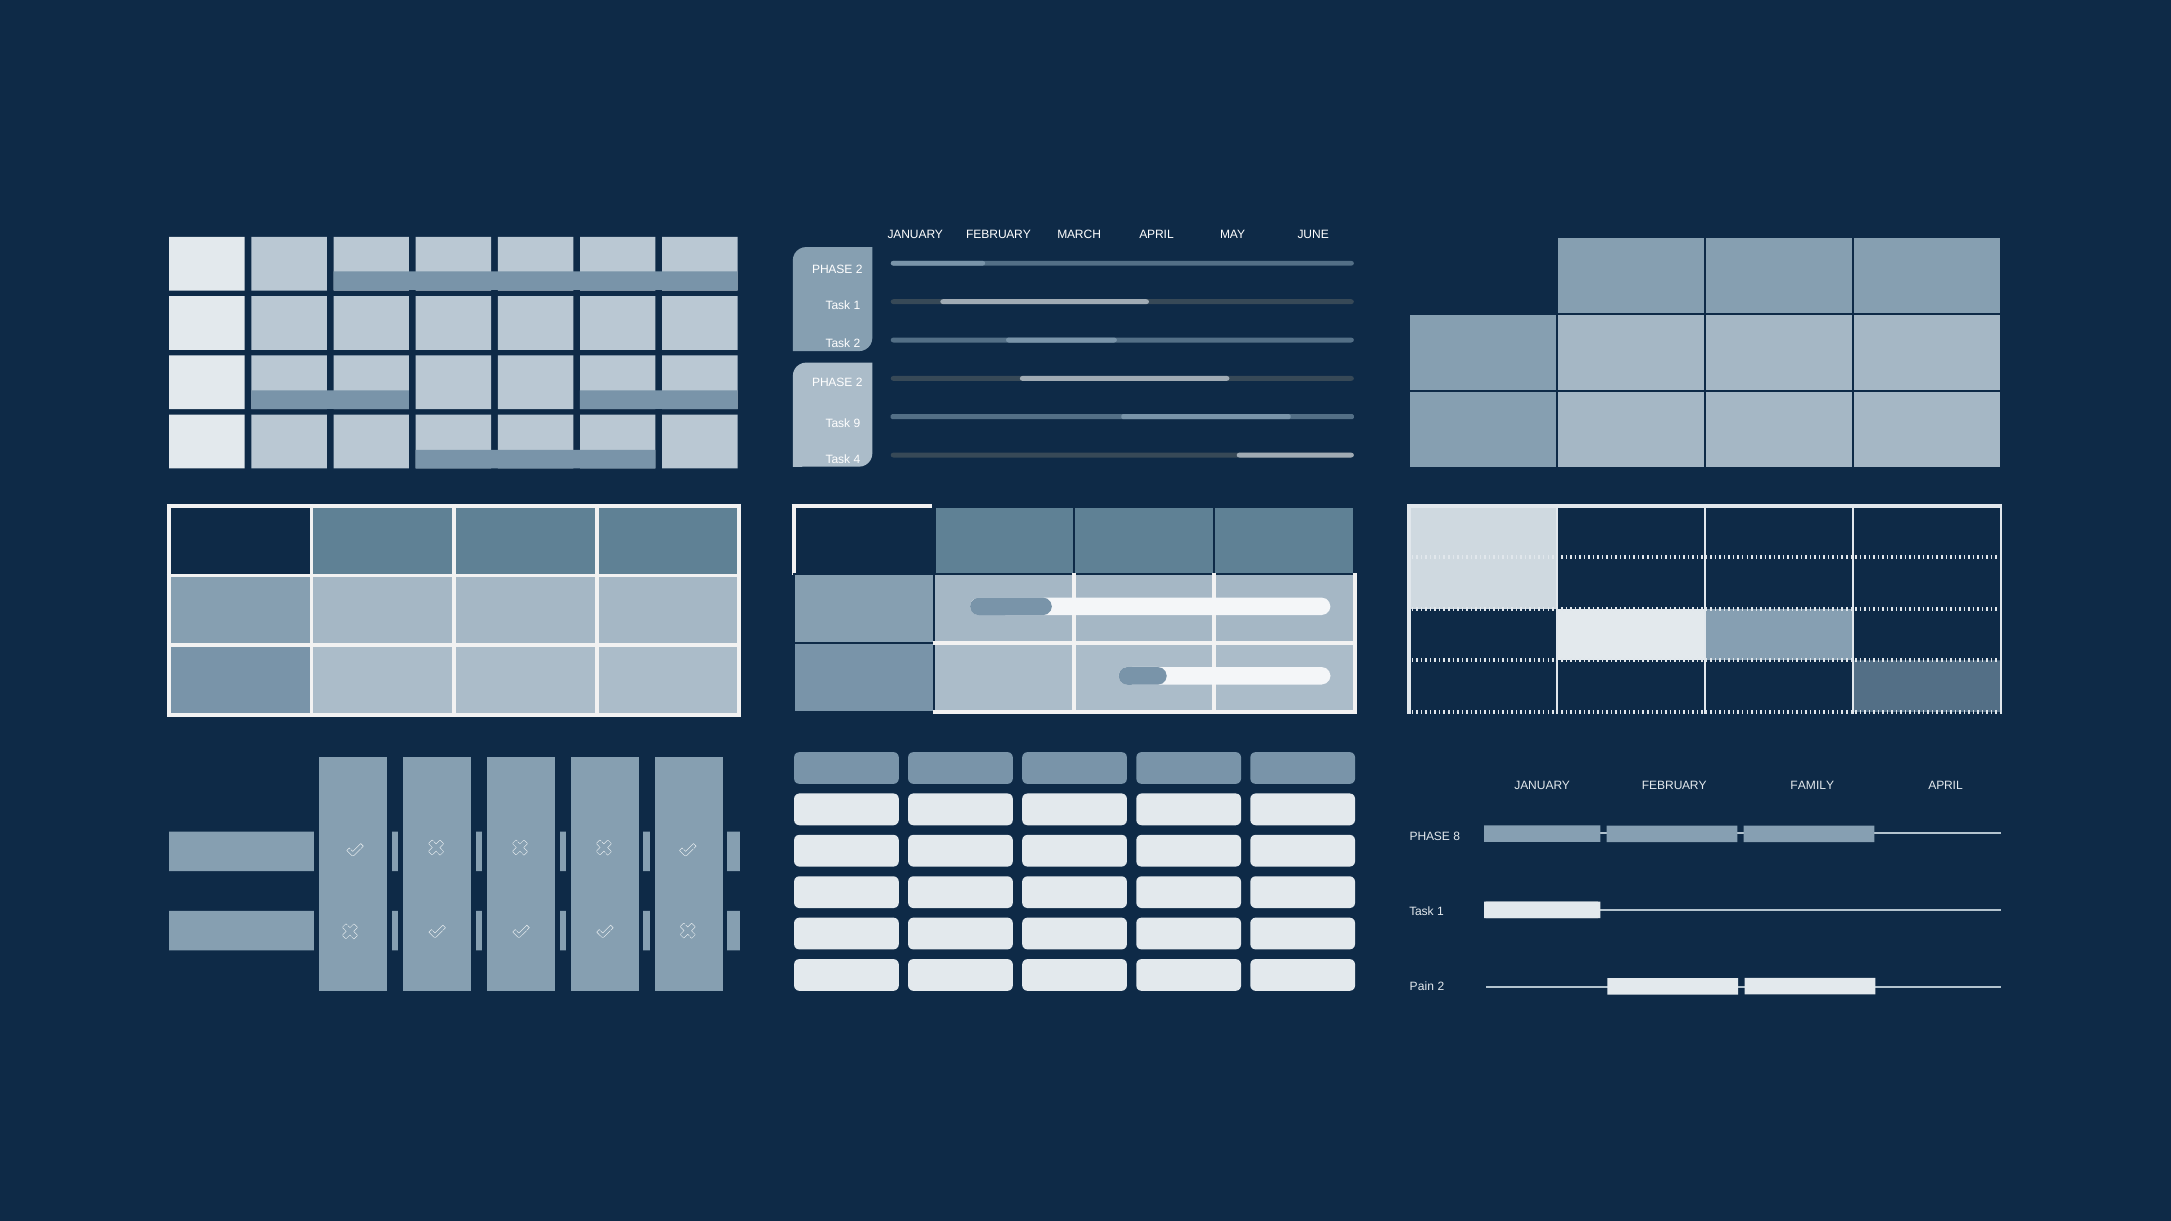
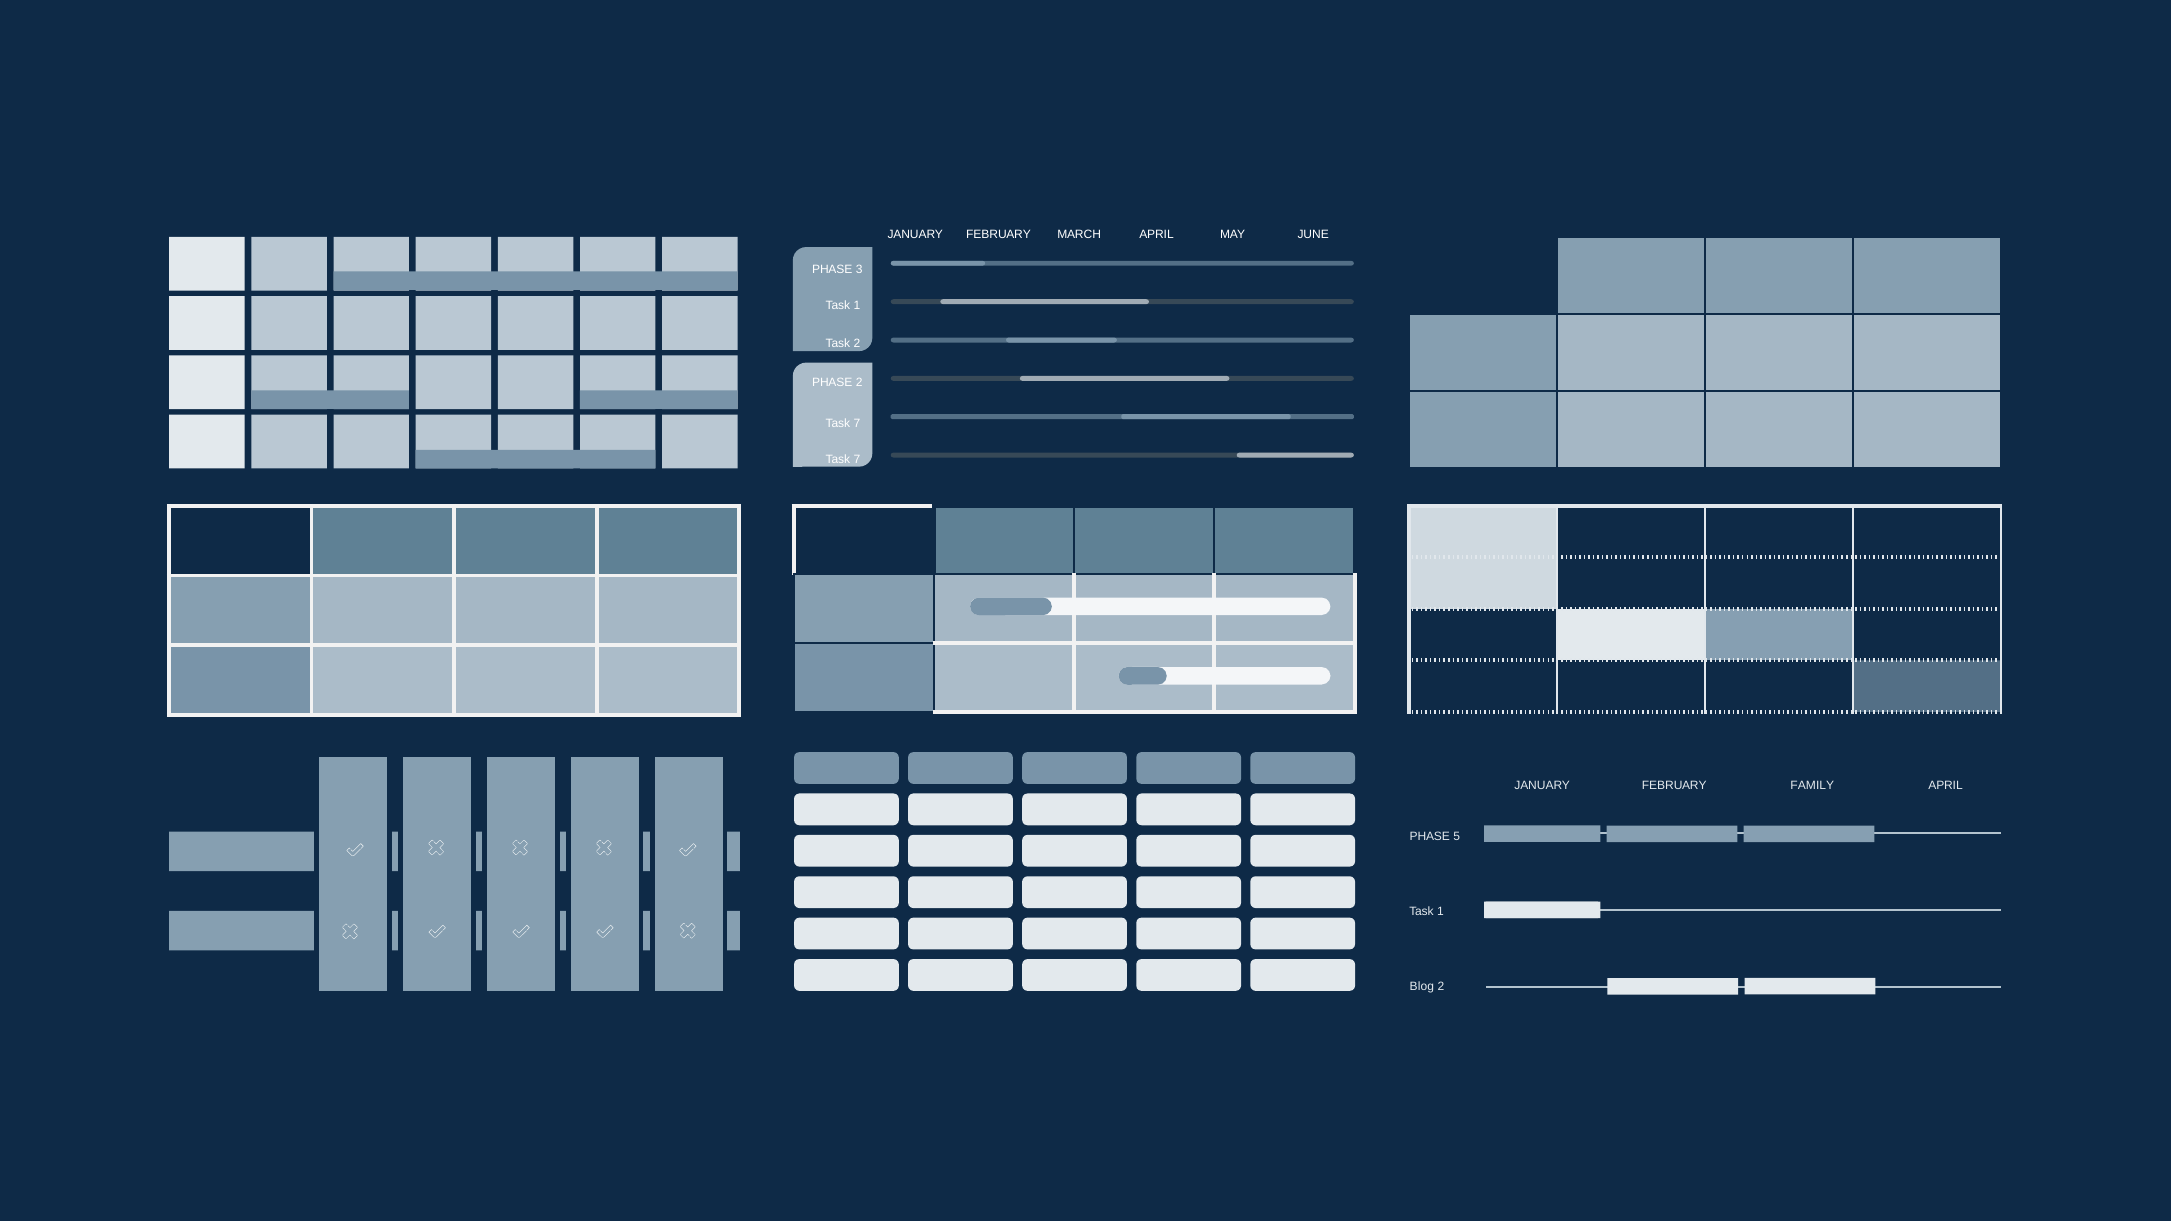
2 at (859, 269): 2 -> 3
9 at (857, 424): 9 -> 7
4 at (857, 460): 4 -> 7
8: 8 -> 5
Pain: Pain -> Blog
